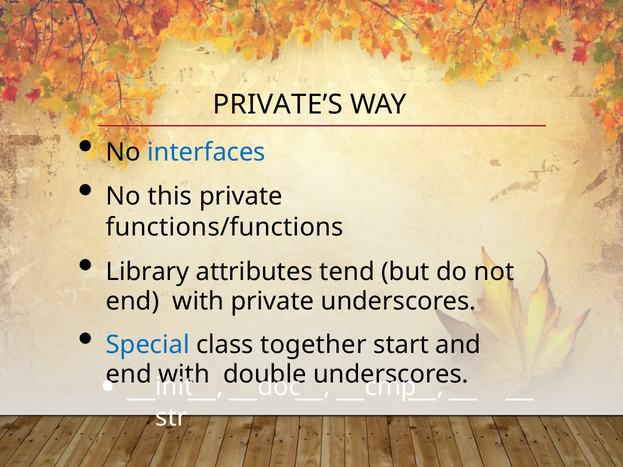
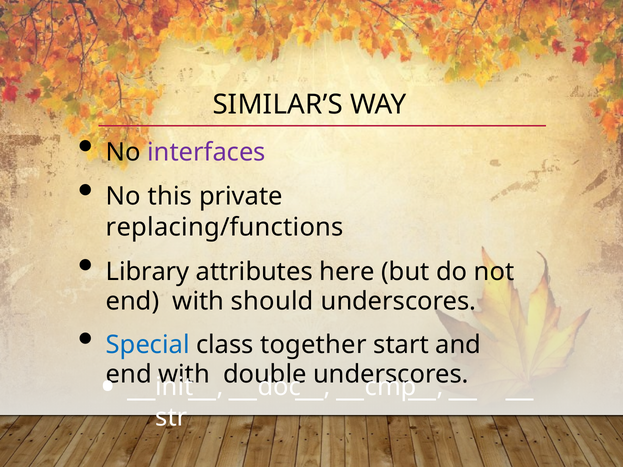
PRIVATE’S: PRIVATE’S -> SIMILAR’S
interfaces colour: blue -> purple
functions/functions: functions/functions -> replacing/functions
tend: tend -> here
with private: private -> should
